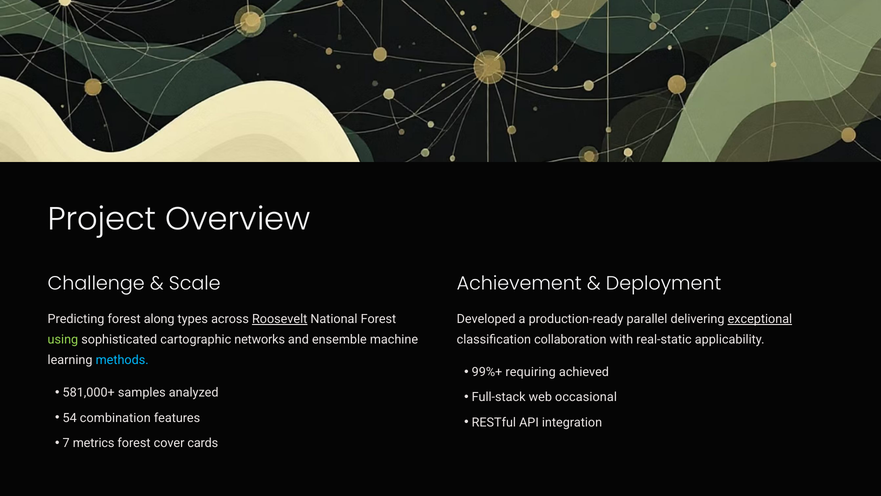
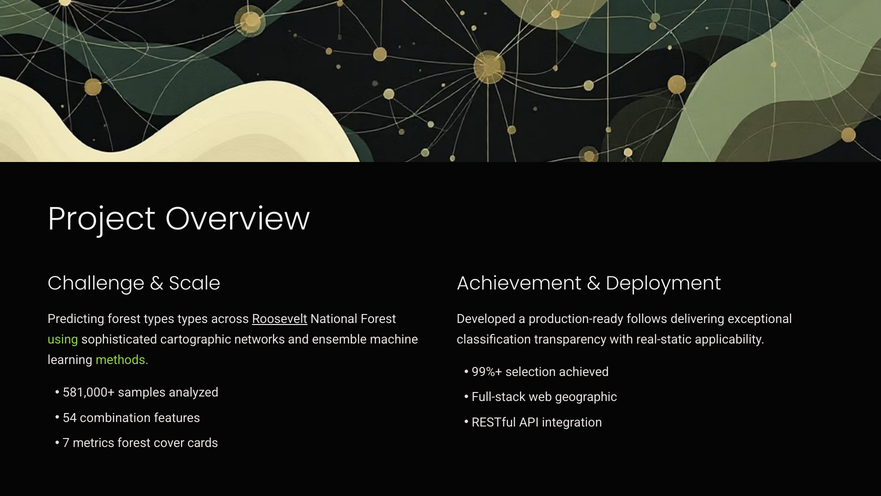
forest along: along -> types
parallel: parallel -> follows
exceptional underline: present -> none
collaboration: collaboration -> transparency
methods colour: light blue -> light green
requiring: requiring -> selection
occasional: occasional -> geographic
